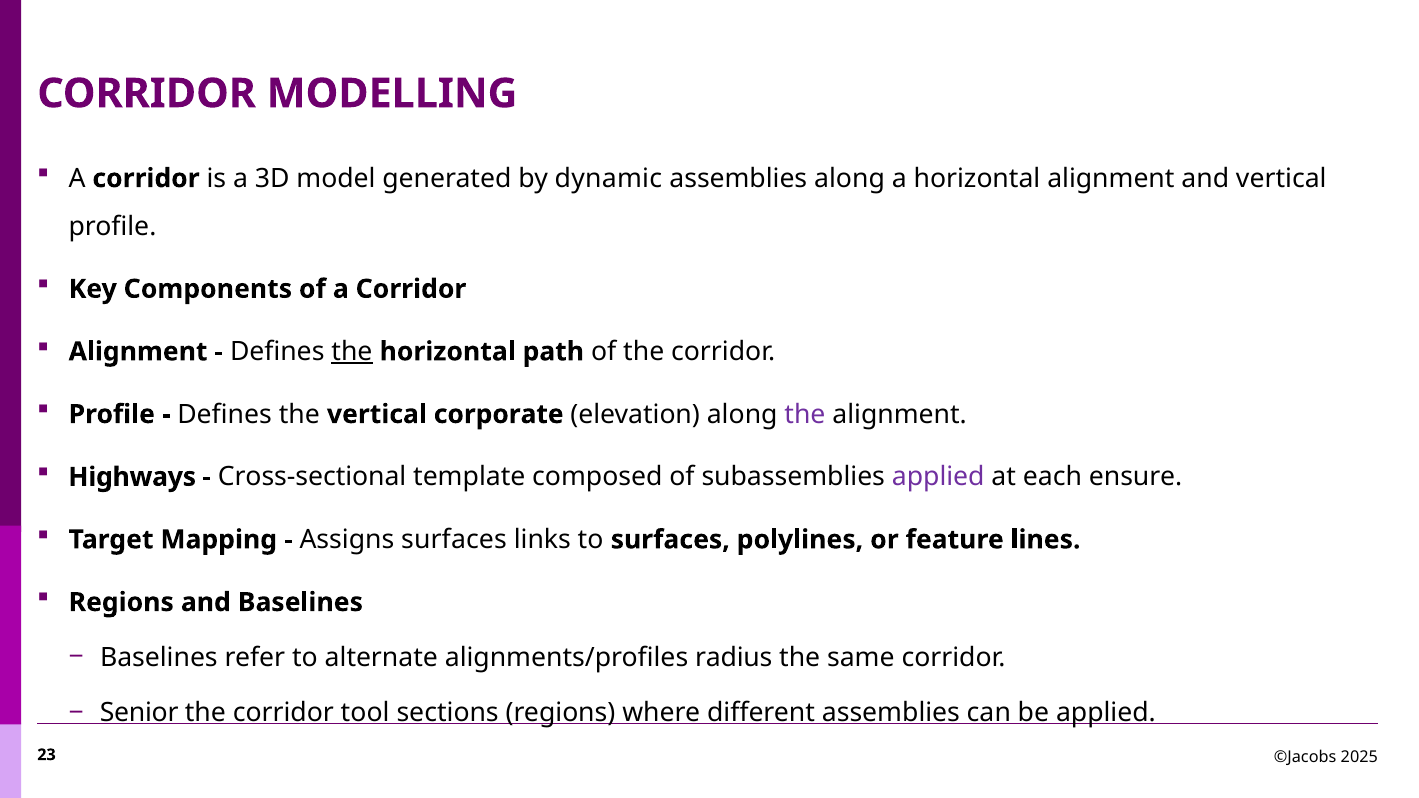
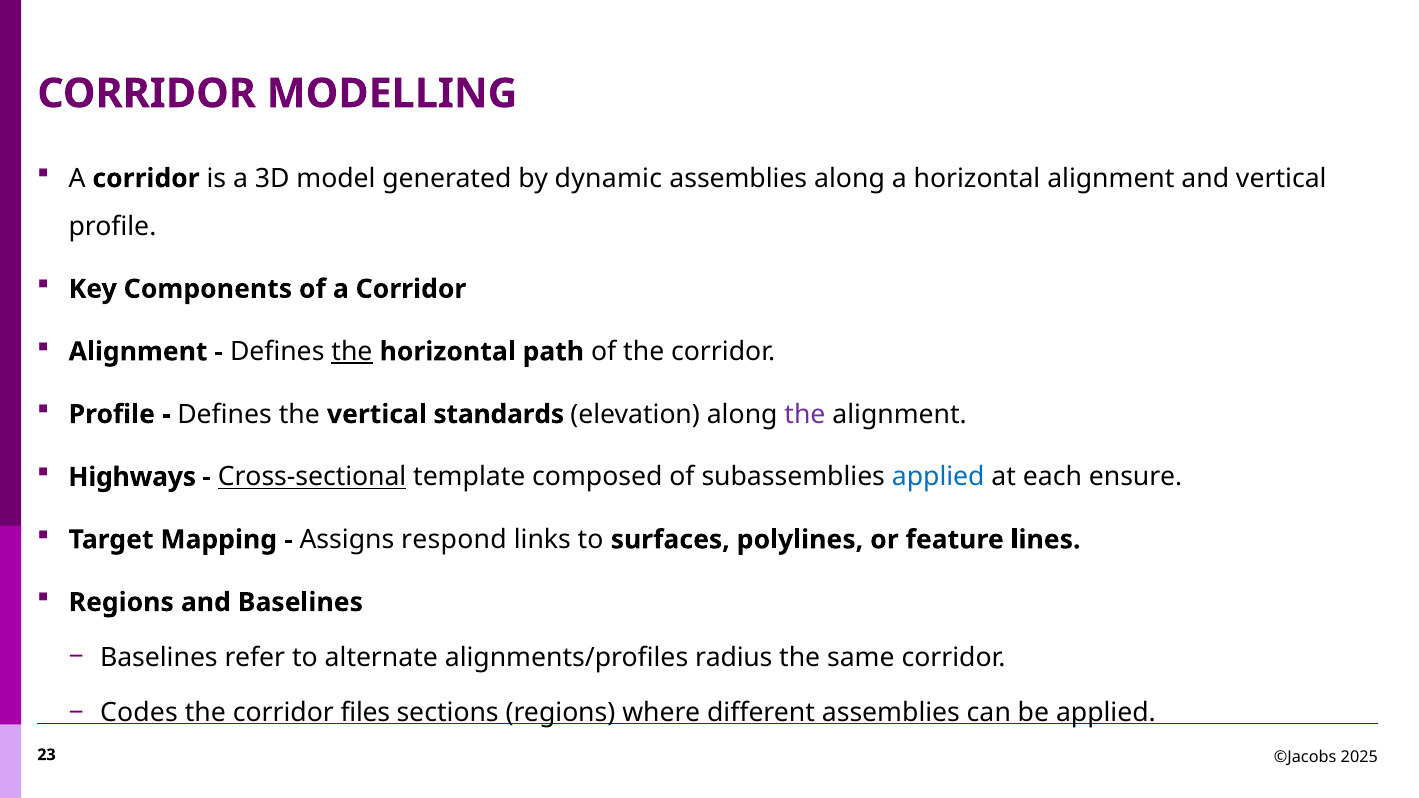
corporate: corporate -> standards
Cross-sectional underline: none -> present
applied at (938, 477) colour: purple -> blue
Assigns surfaces: surfaces -> respond
Senior: Senior -> Codes
tool: tool -> files
